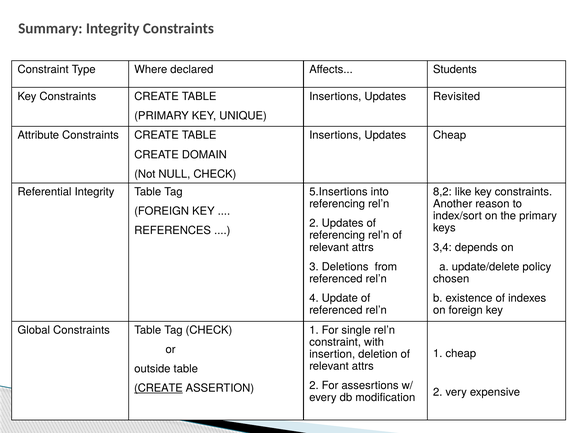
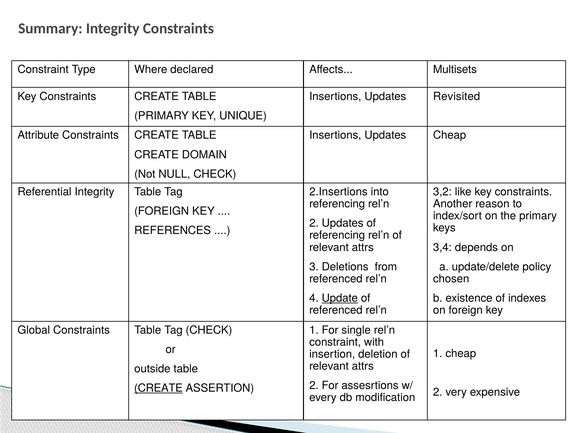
Students: Students -> Multisets
5.Insertions: 5.Insertions -> 2.Insertions
8,2: 8,2 -> 3,2
Update underline: none -> present
